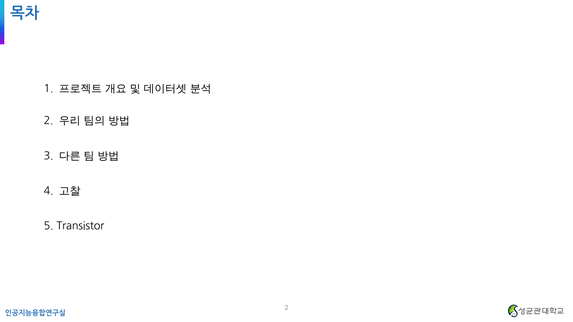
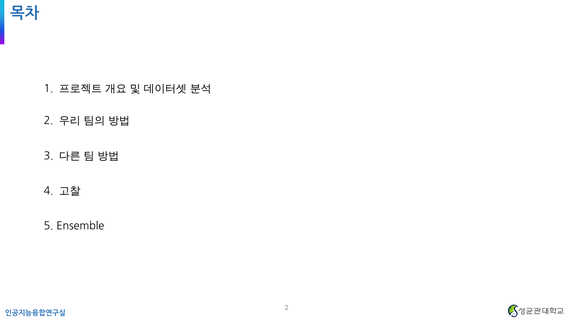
Transistor: Transistor -> Ensemble
